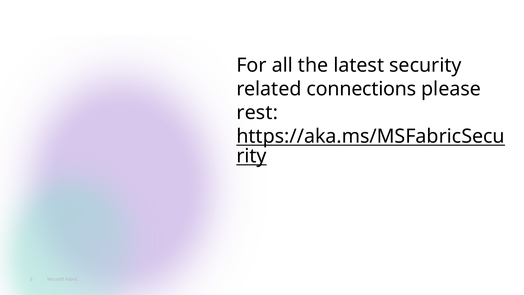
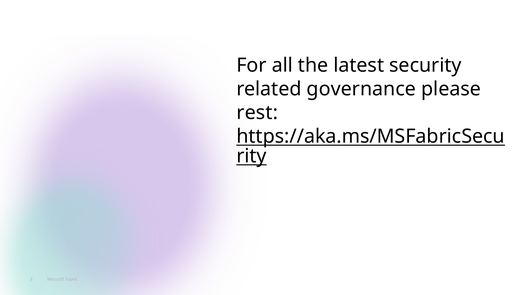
connections: connections -> governance
